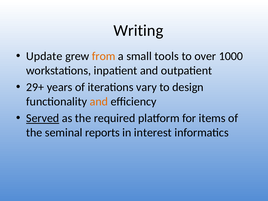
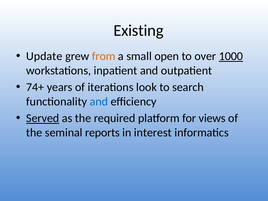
Writing: Writing -> Existing
tools: tools -> open
1000 underline: none -> present
29+: 29+ -> 74+
vary: vary -> look
design: design -> search
and at (99, 102) colour: orange -> blue
items: items -> views
